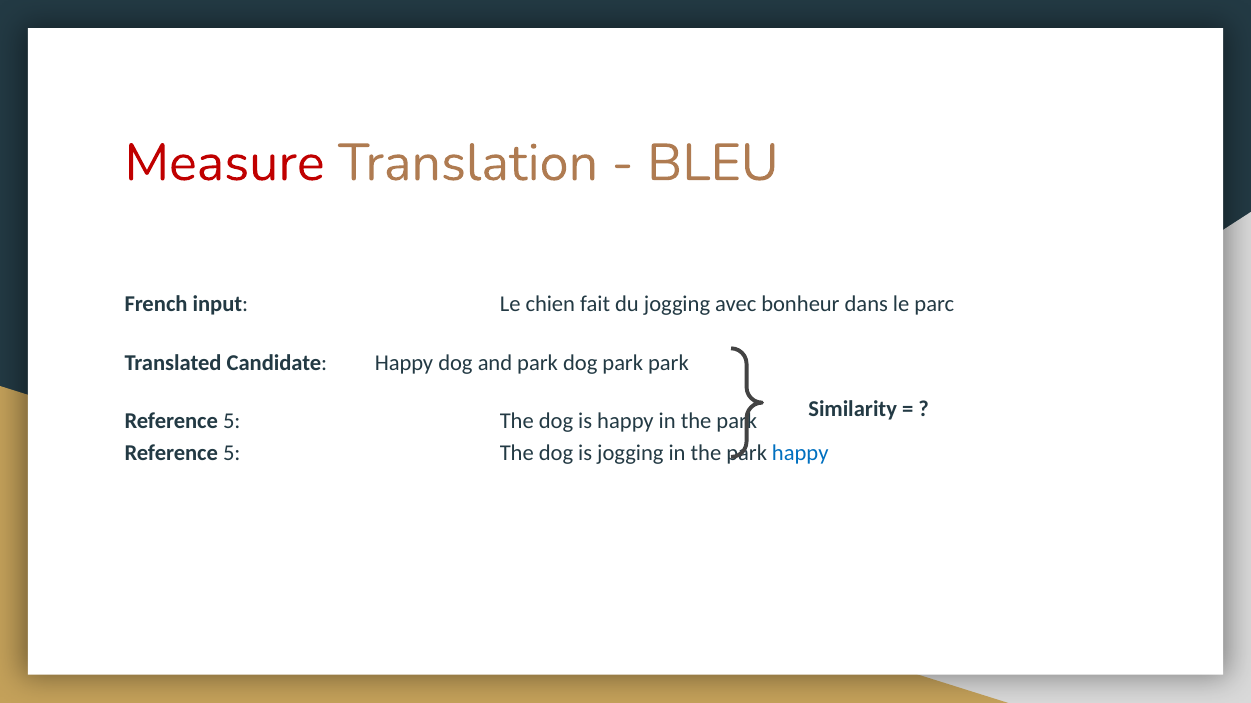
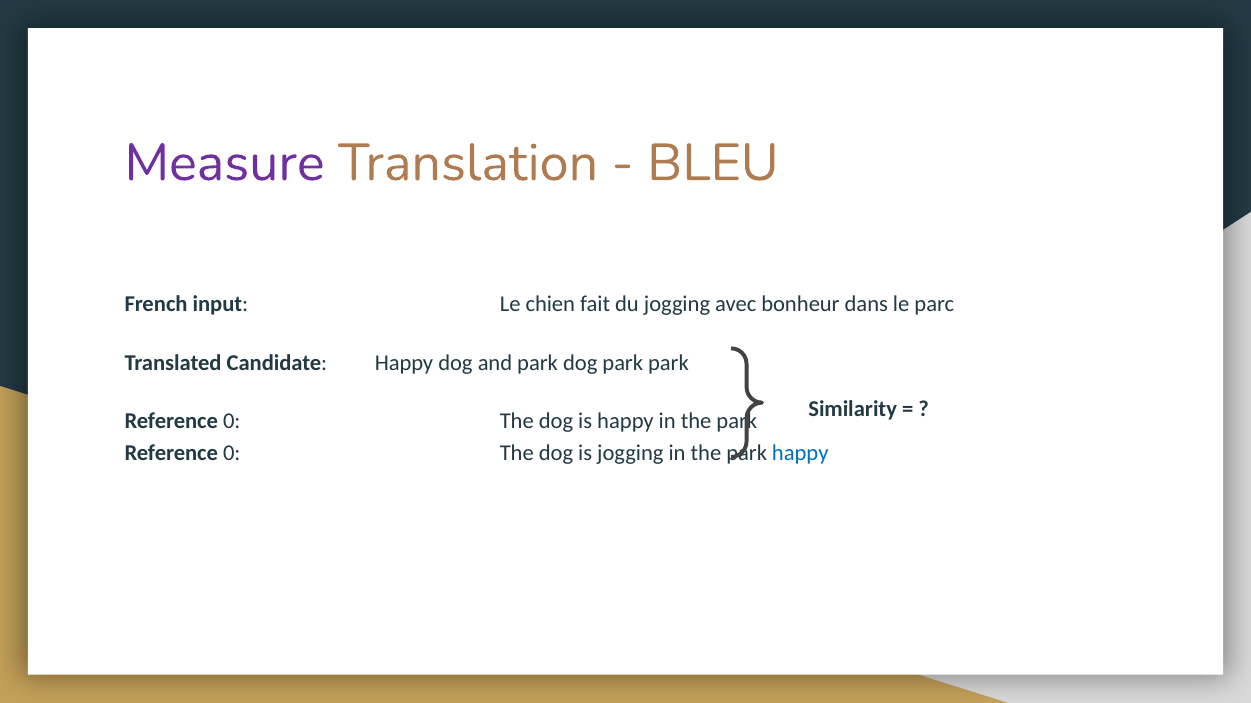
Measure colour: red -> purple
5 at (232, 422): 5 -> 0
5 at (232, 453): 5 -> 0
